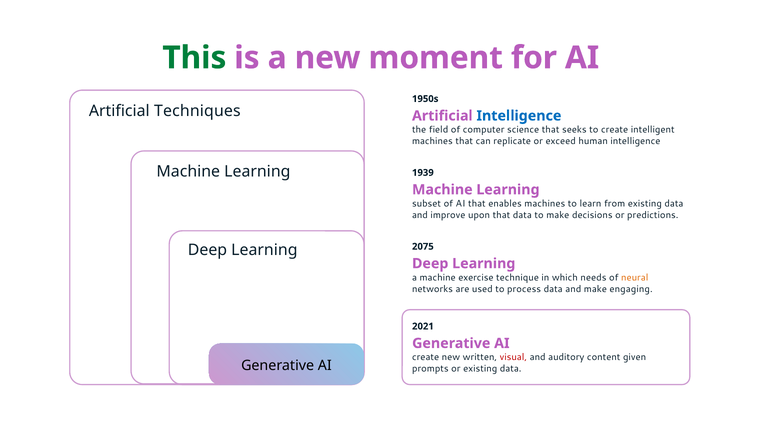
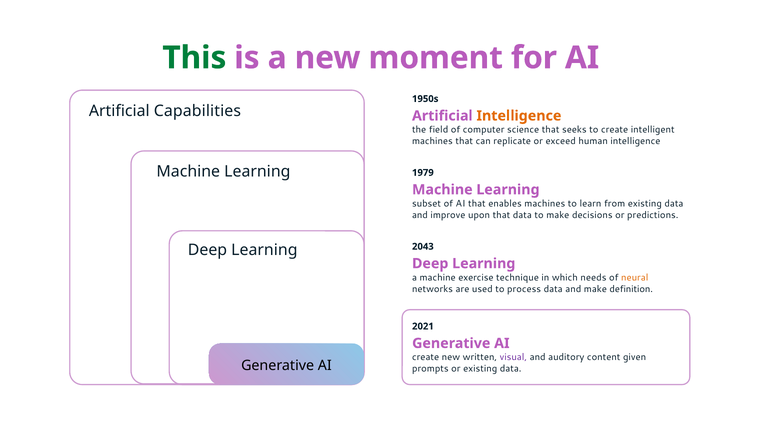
Techniques: Techniques -> Capabilities
Intelligence at (519, 116) colour: blue -> orange
1939: 1939 -> 1979
2075: 2075 -> 2043
engaging: engaging -> definition
visual colour: red -> purple
